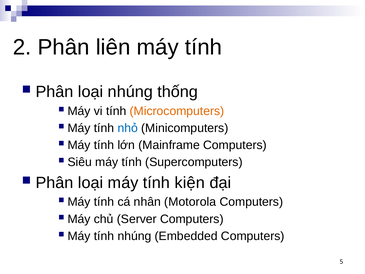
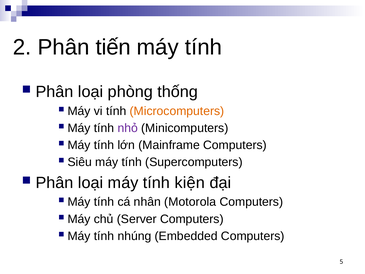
liên: liên -> tiến
loại nhúng: nhúng -> phòng
nhỏ colour: blue -> purple
